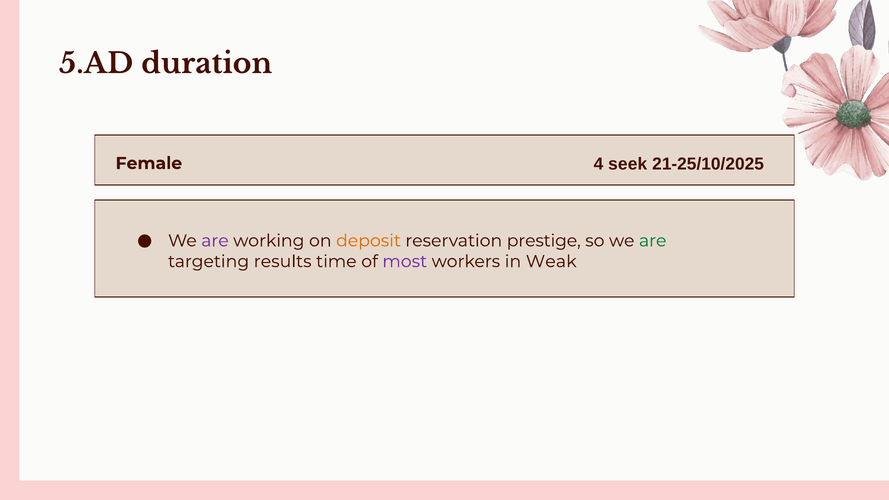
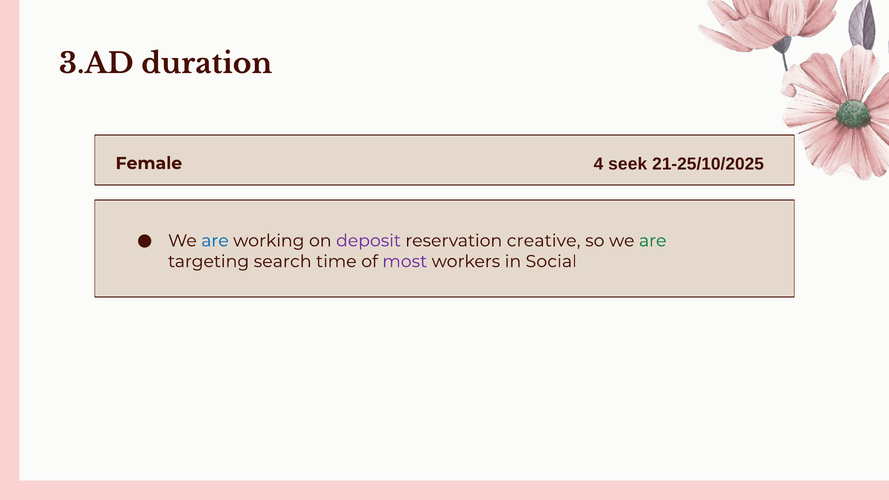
5.AD: 5.AD -> 3.AD
are at (215, 241) colour: purple -> blue
deposit colour: orange -> purple
prestige: prestige -> creative
results: results -> search
Weak: Weak -> Social
